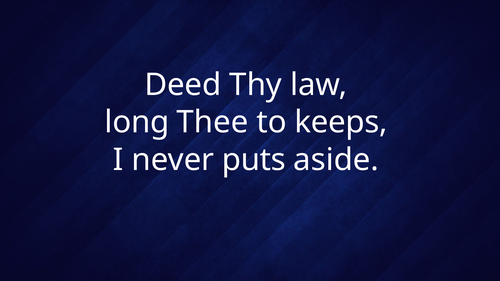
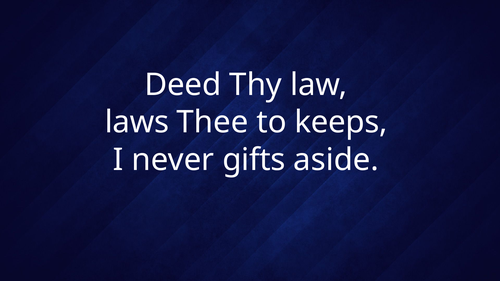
long: long -> laws
puts: puts -> gifts
